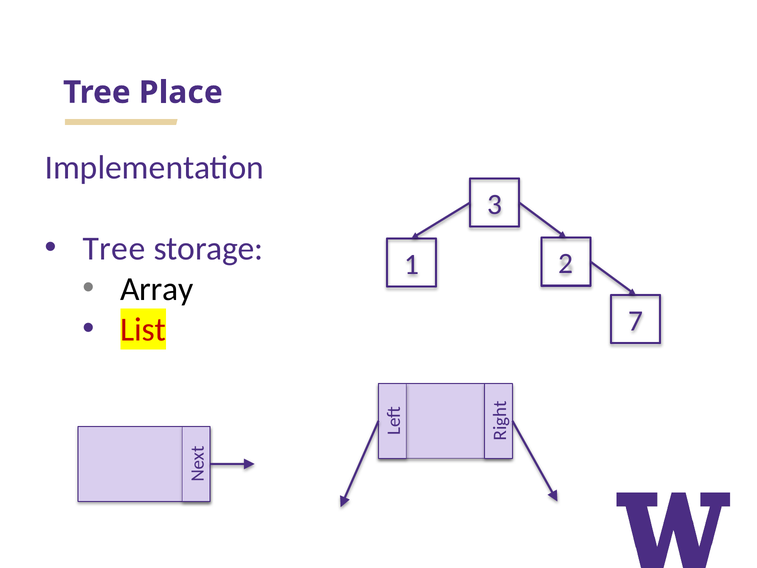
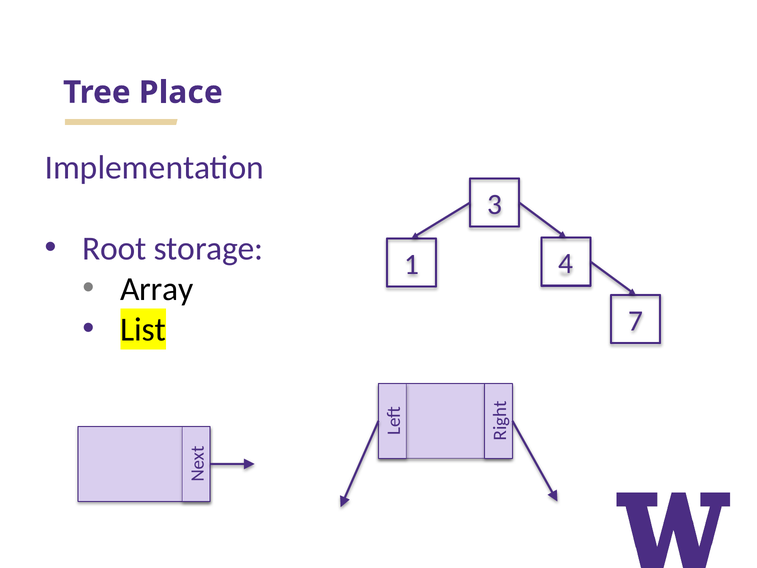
Tree at (114, 249): Tree -> Root
2: 2 -> 4
List colour: red -> black
